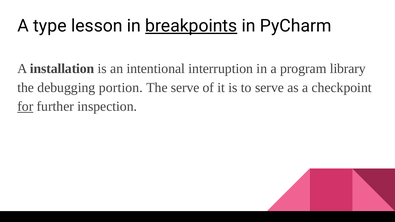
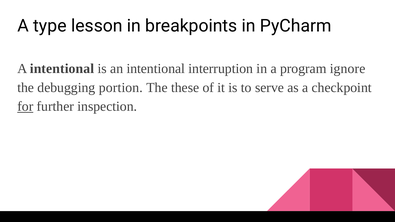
breakpoints underline: present -> none
A installation: installation -> intentional
library: library -> ignore
The serve: serve -> these
